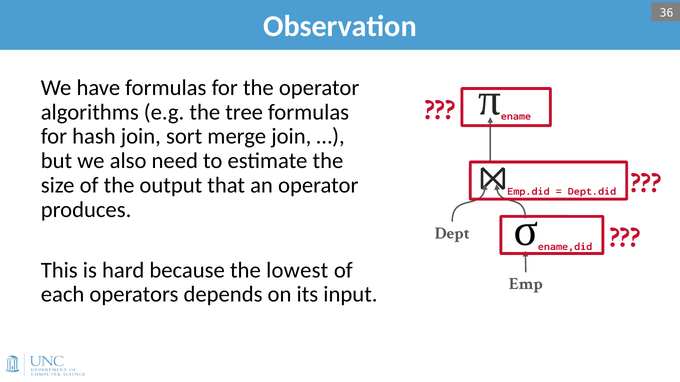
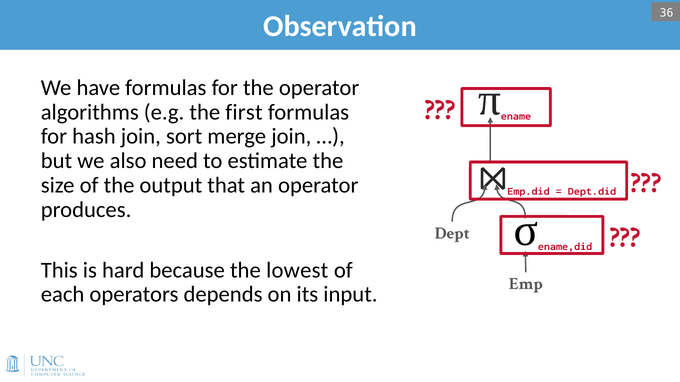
tree: tree -> first
